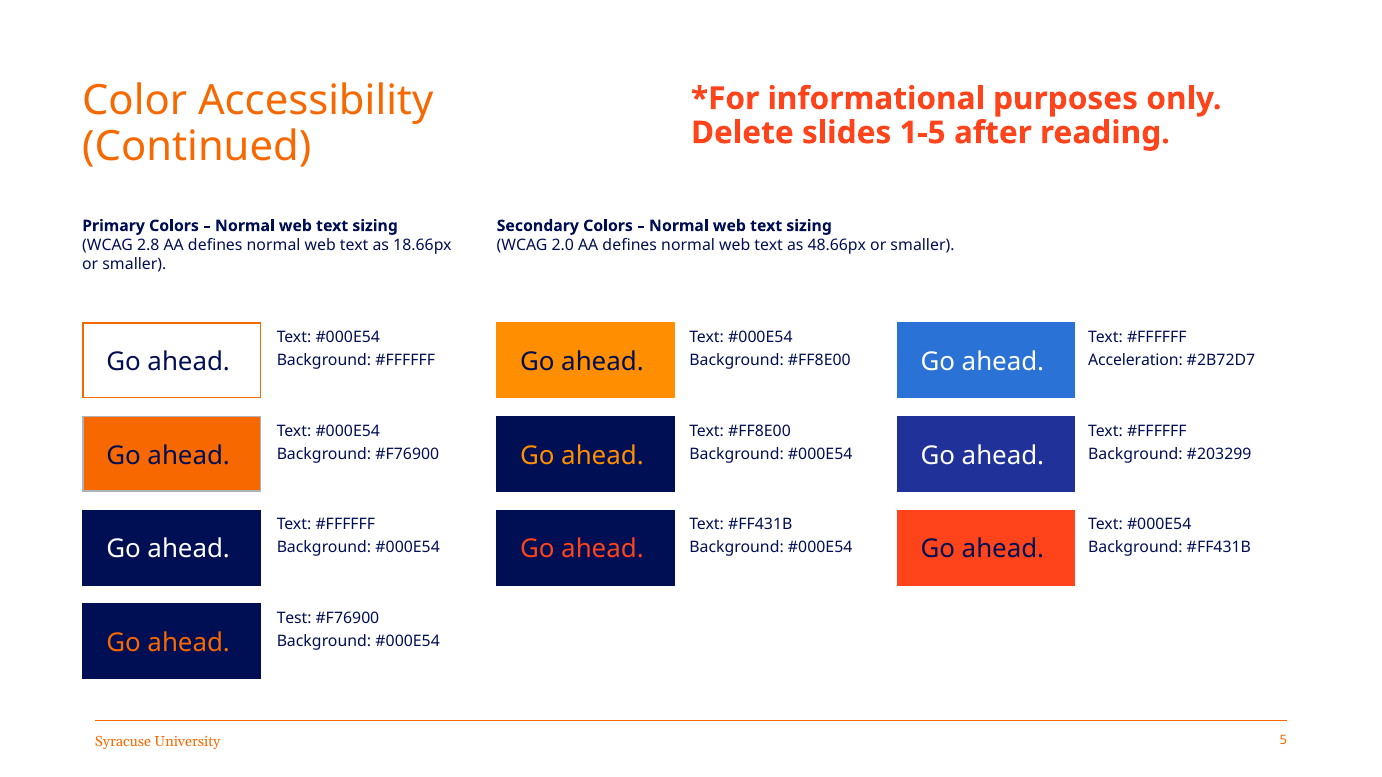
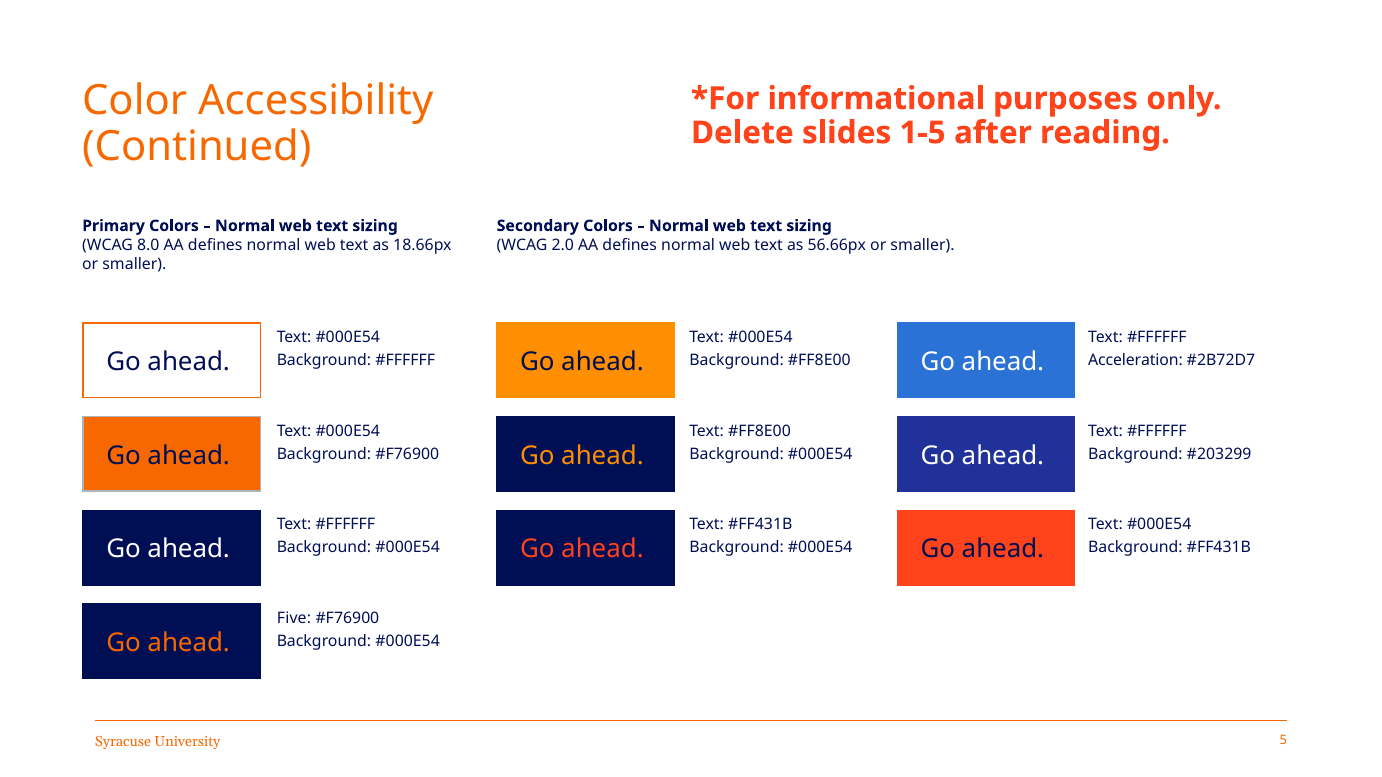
2.8: 2.8 -> 8.0
48.66px: 48.66px -> 56.66px
Test: Test -> Five
